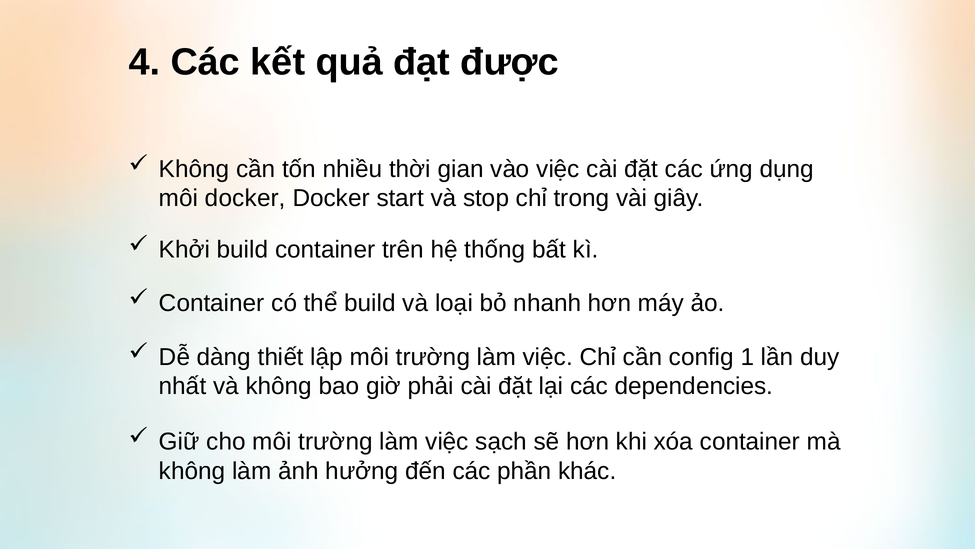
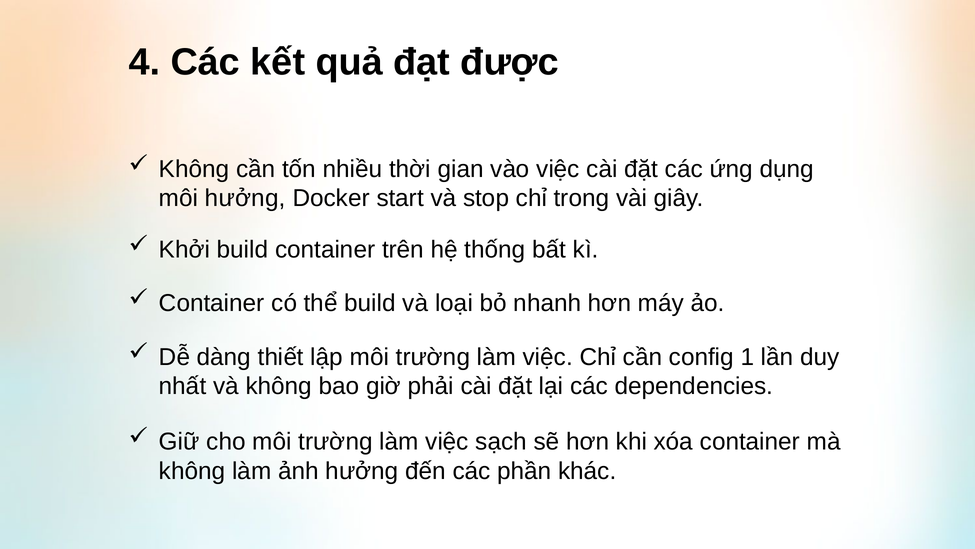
môi docker: docker -> hưởng
